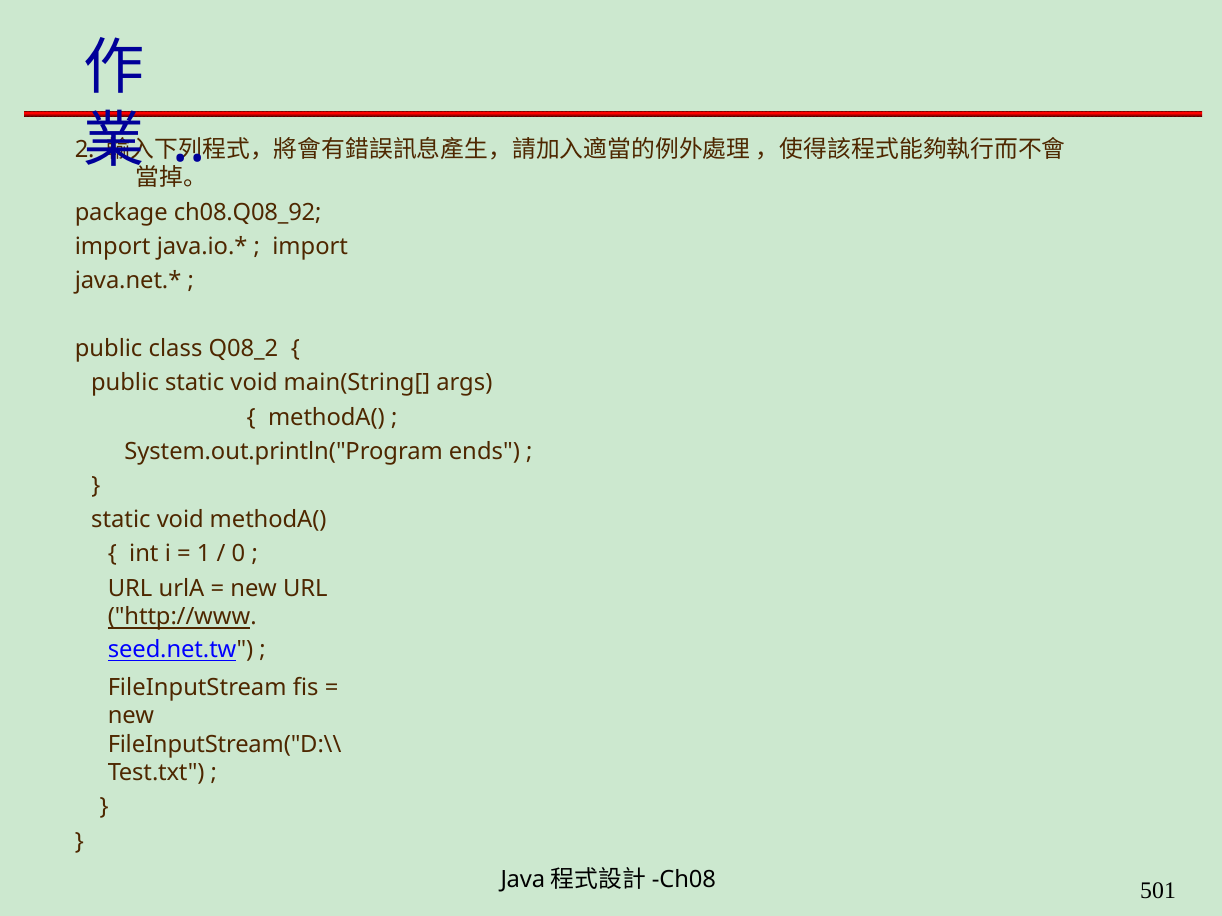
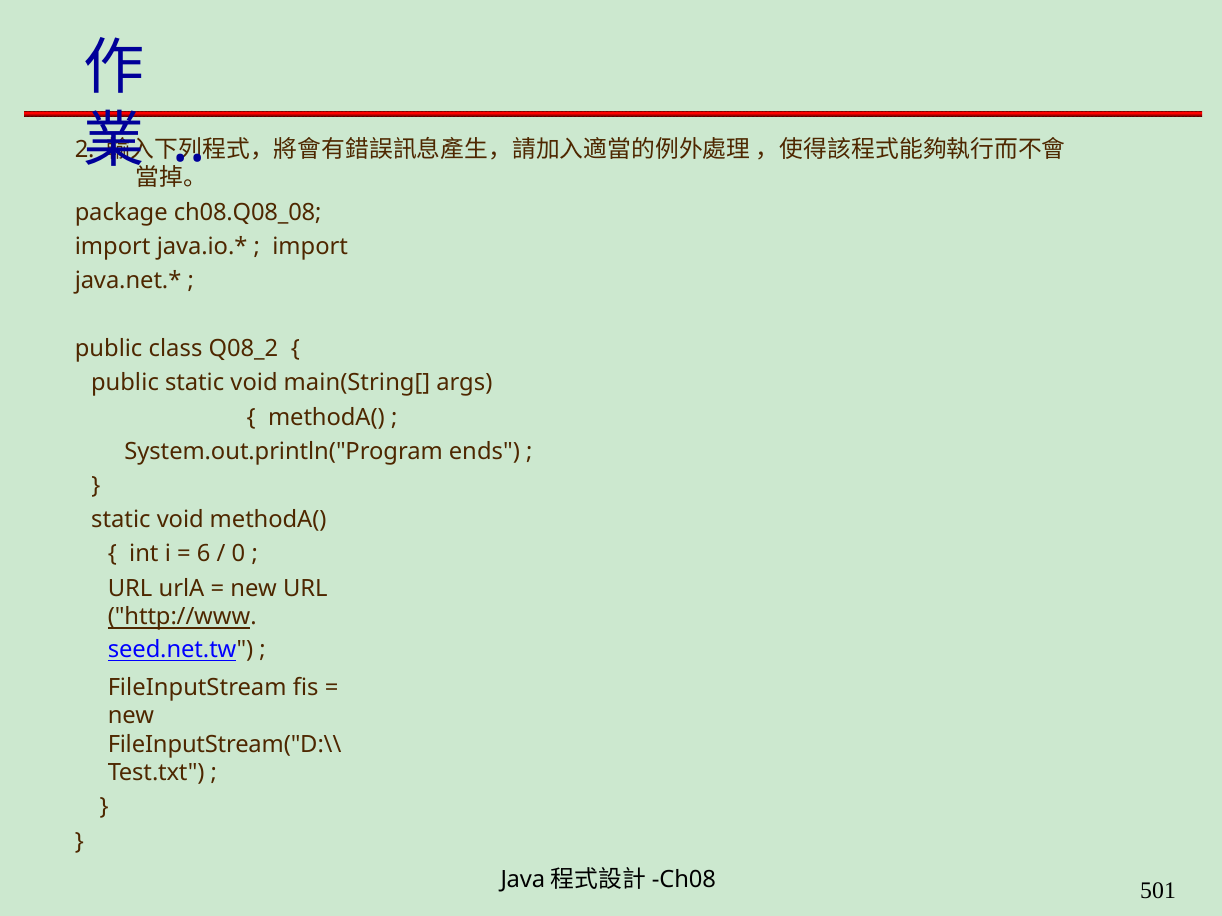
ch08.Q08_92: ch08.Q08_92 -> ch08.Q08_08
1: 1 -> 6
